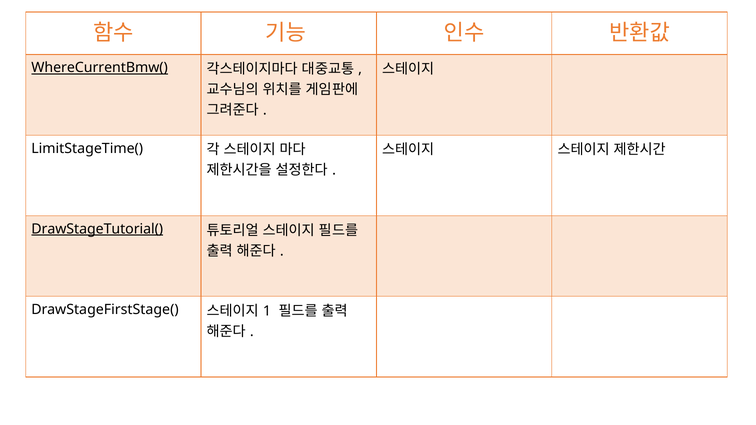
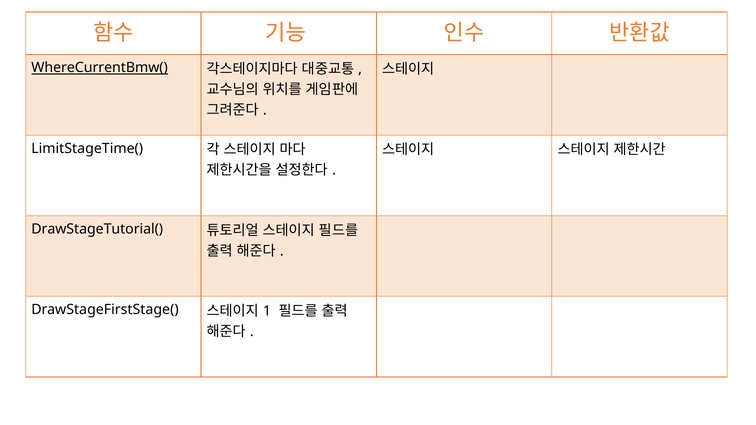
DrawStageTutorial( underline: present -> none
